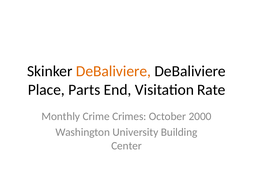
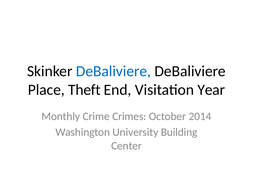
DeBaliviere at (113, 71) colour: orange -> blue
Parts: Parts -> Theft
Rate: Rate -> Year
2000: 2000 -> 2014
